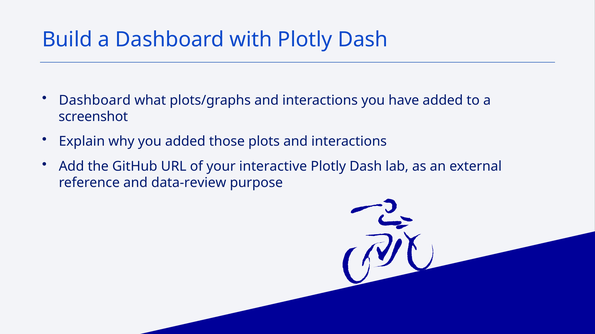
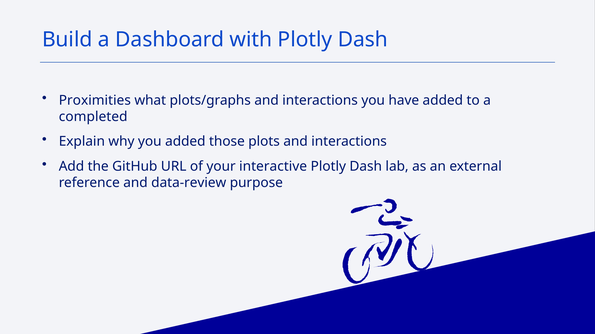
Dashboard at (95, 100): Dashboard -> Proximities
screenshot: screenshot -> completed
